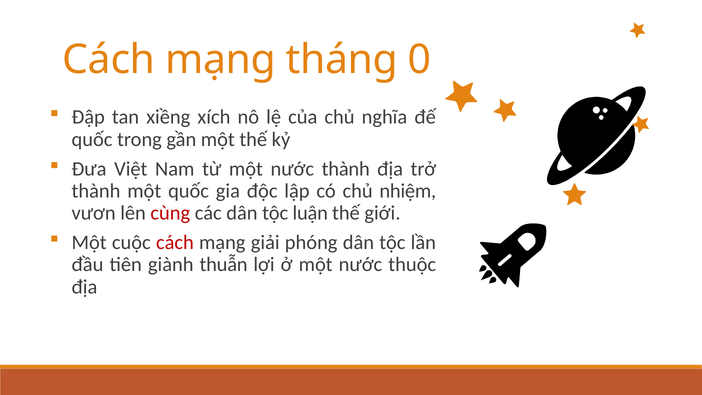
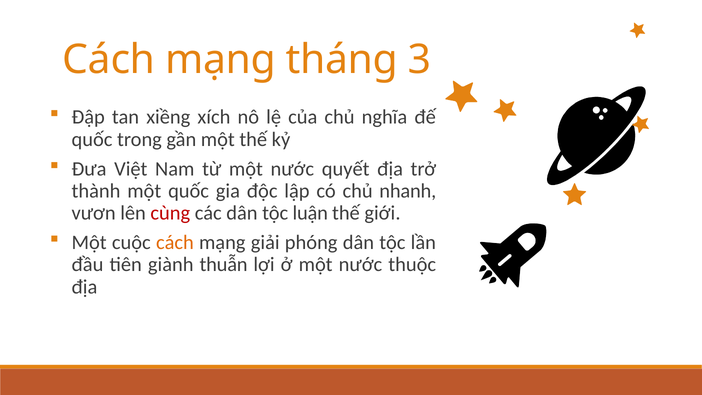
0: 0 -> 3
nước thành: thành -> quyết
nhiệm: nhiệm -> nhanh
cách at (175, 242) colour: red -> orange
